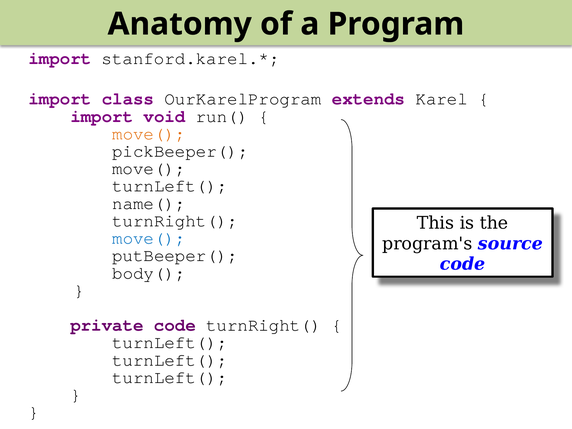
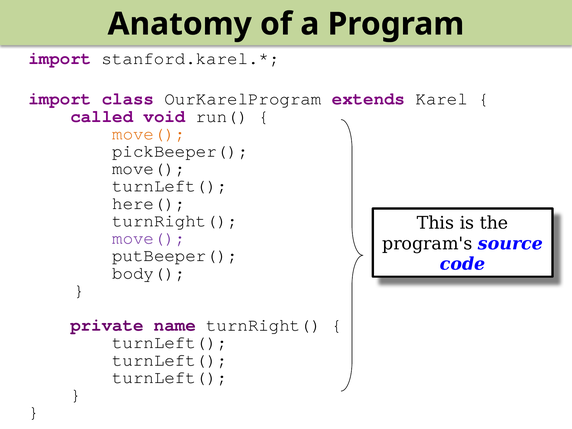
import at (102, 116): import -> called
name(: name( -> here(
move( at (149, 238) colour: blue -> purple
private code: code -> name
